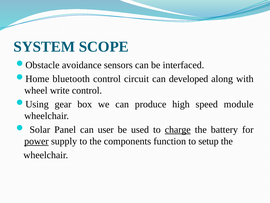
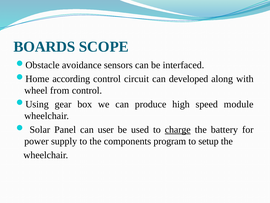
SYSTEM: SYSTEM -> BOARDS
bluetooth: bluetooth -> according
write: write -> from
power underline: present -> none
function: function -> program
